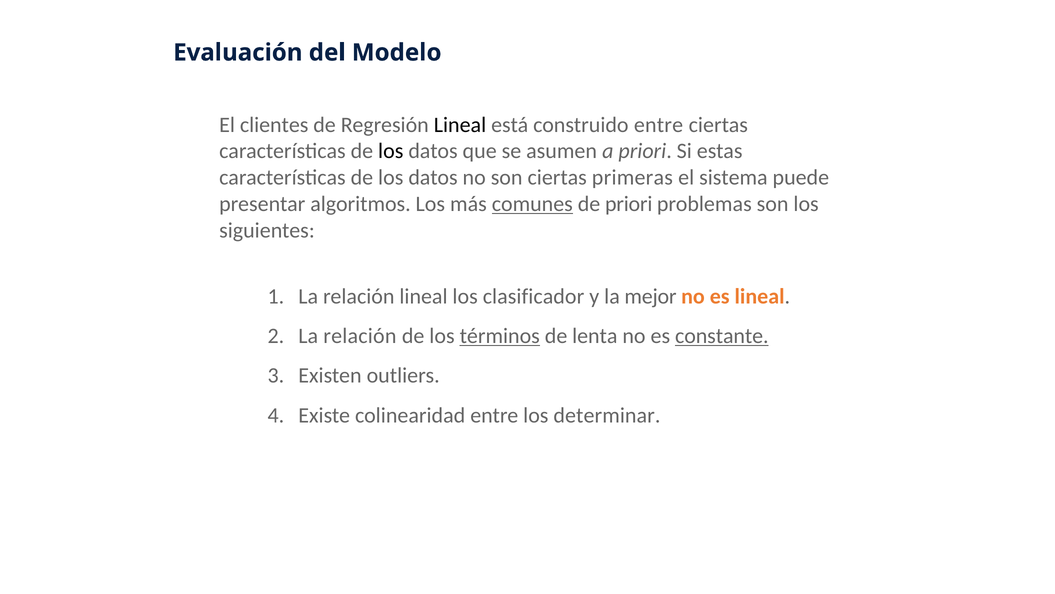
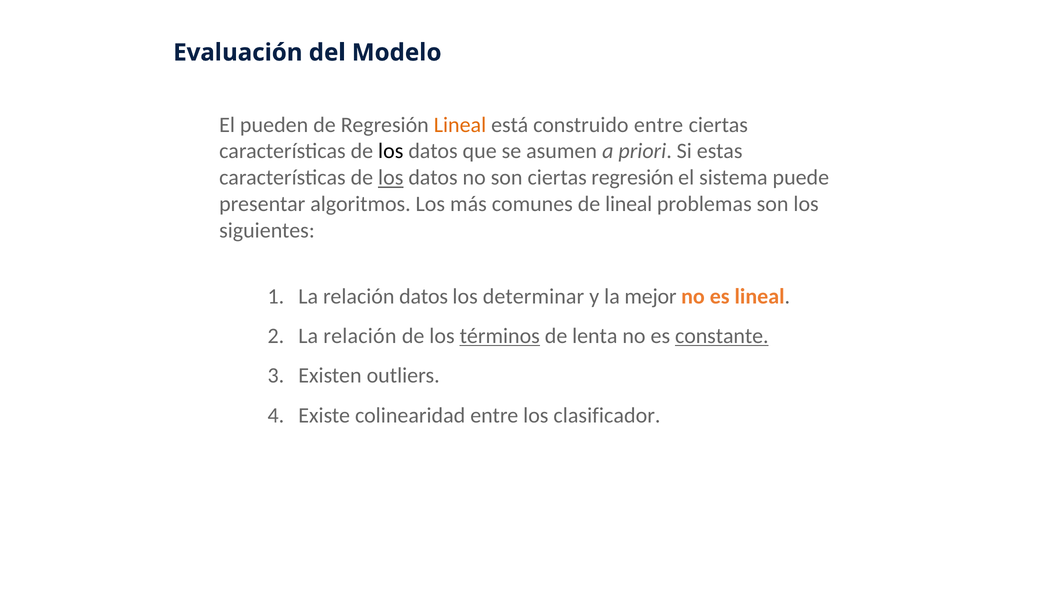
clientes: clientes -> pueden
Lineal at (460, 125) colour: black -> orange
los at (391, 177) underline: none -> present
ciertas primeras: primeras -> regresión
comunes underline: present -> none
de priori: priori -> lineal
relación lineal: lineal -> datos
clasificador: clasificador -> determinar
determinar: determinar -> clasificador
